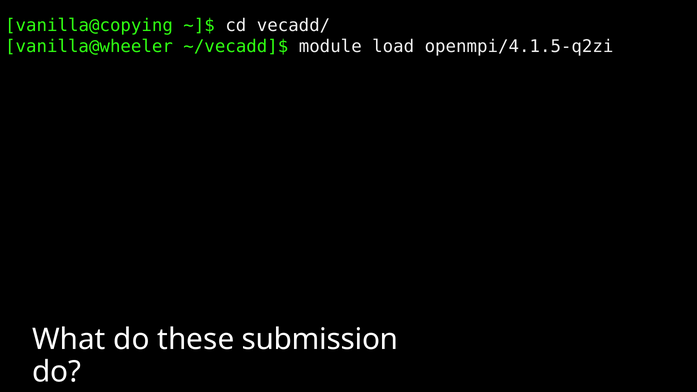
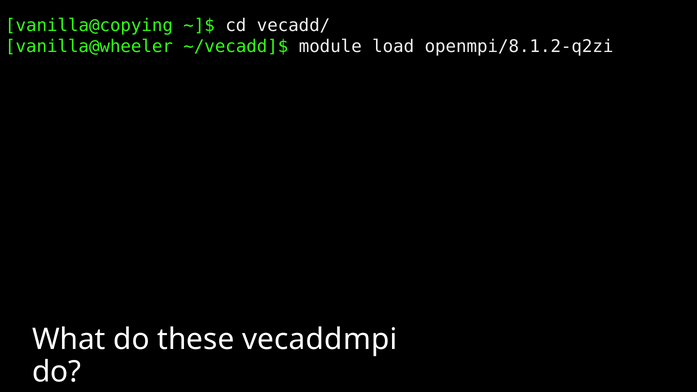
openmpi/4.1.5-q2zi: openmpi/4.1.5-q2zi -> openmpi/8.1.2-q2zi
submission: submission -> vecaddmpi
